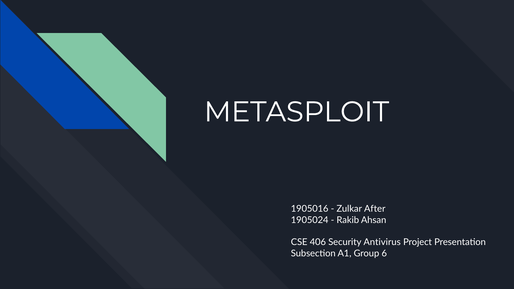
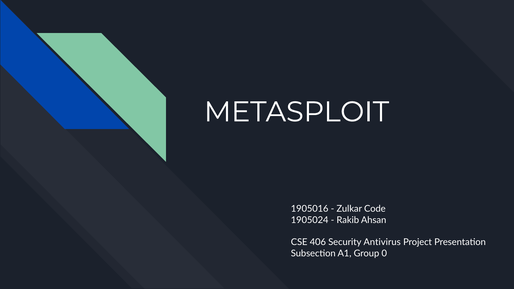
After: After -> Code
6: 6 -> 0
